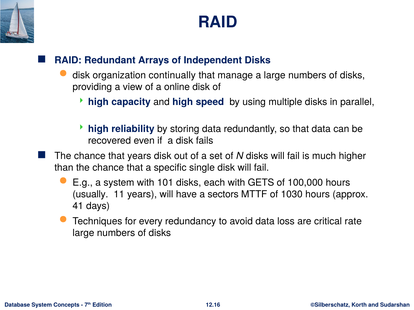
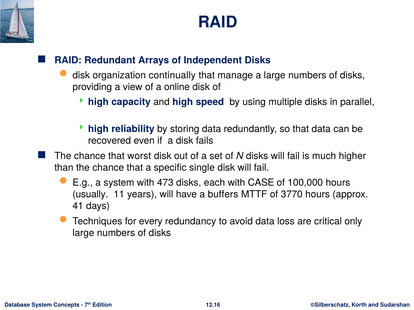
that years: years -> worst
101: 101 -> 473
GETS: GETS -> CASE
sectors: sectors -> buffers
1030: 1030 -> 3770
rate: rate -> only
